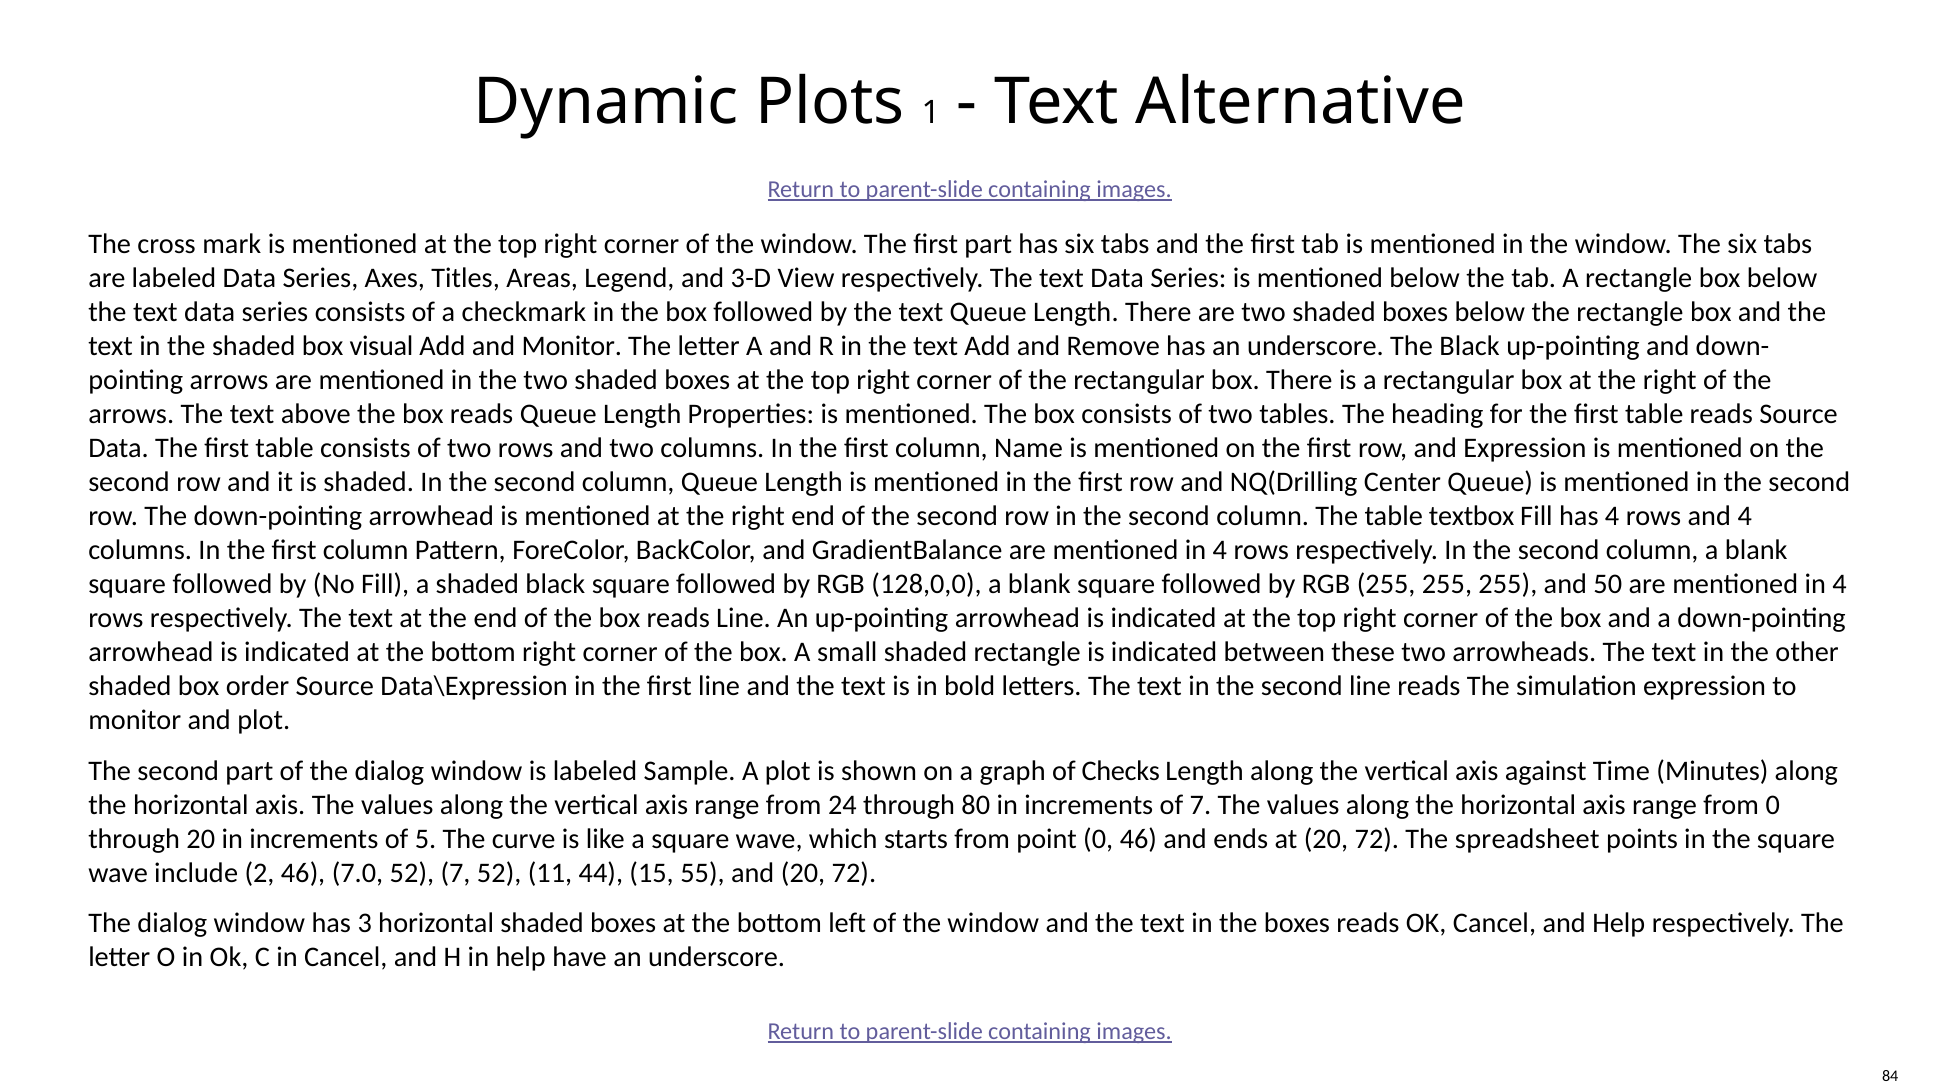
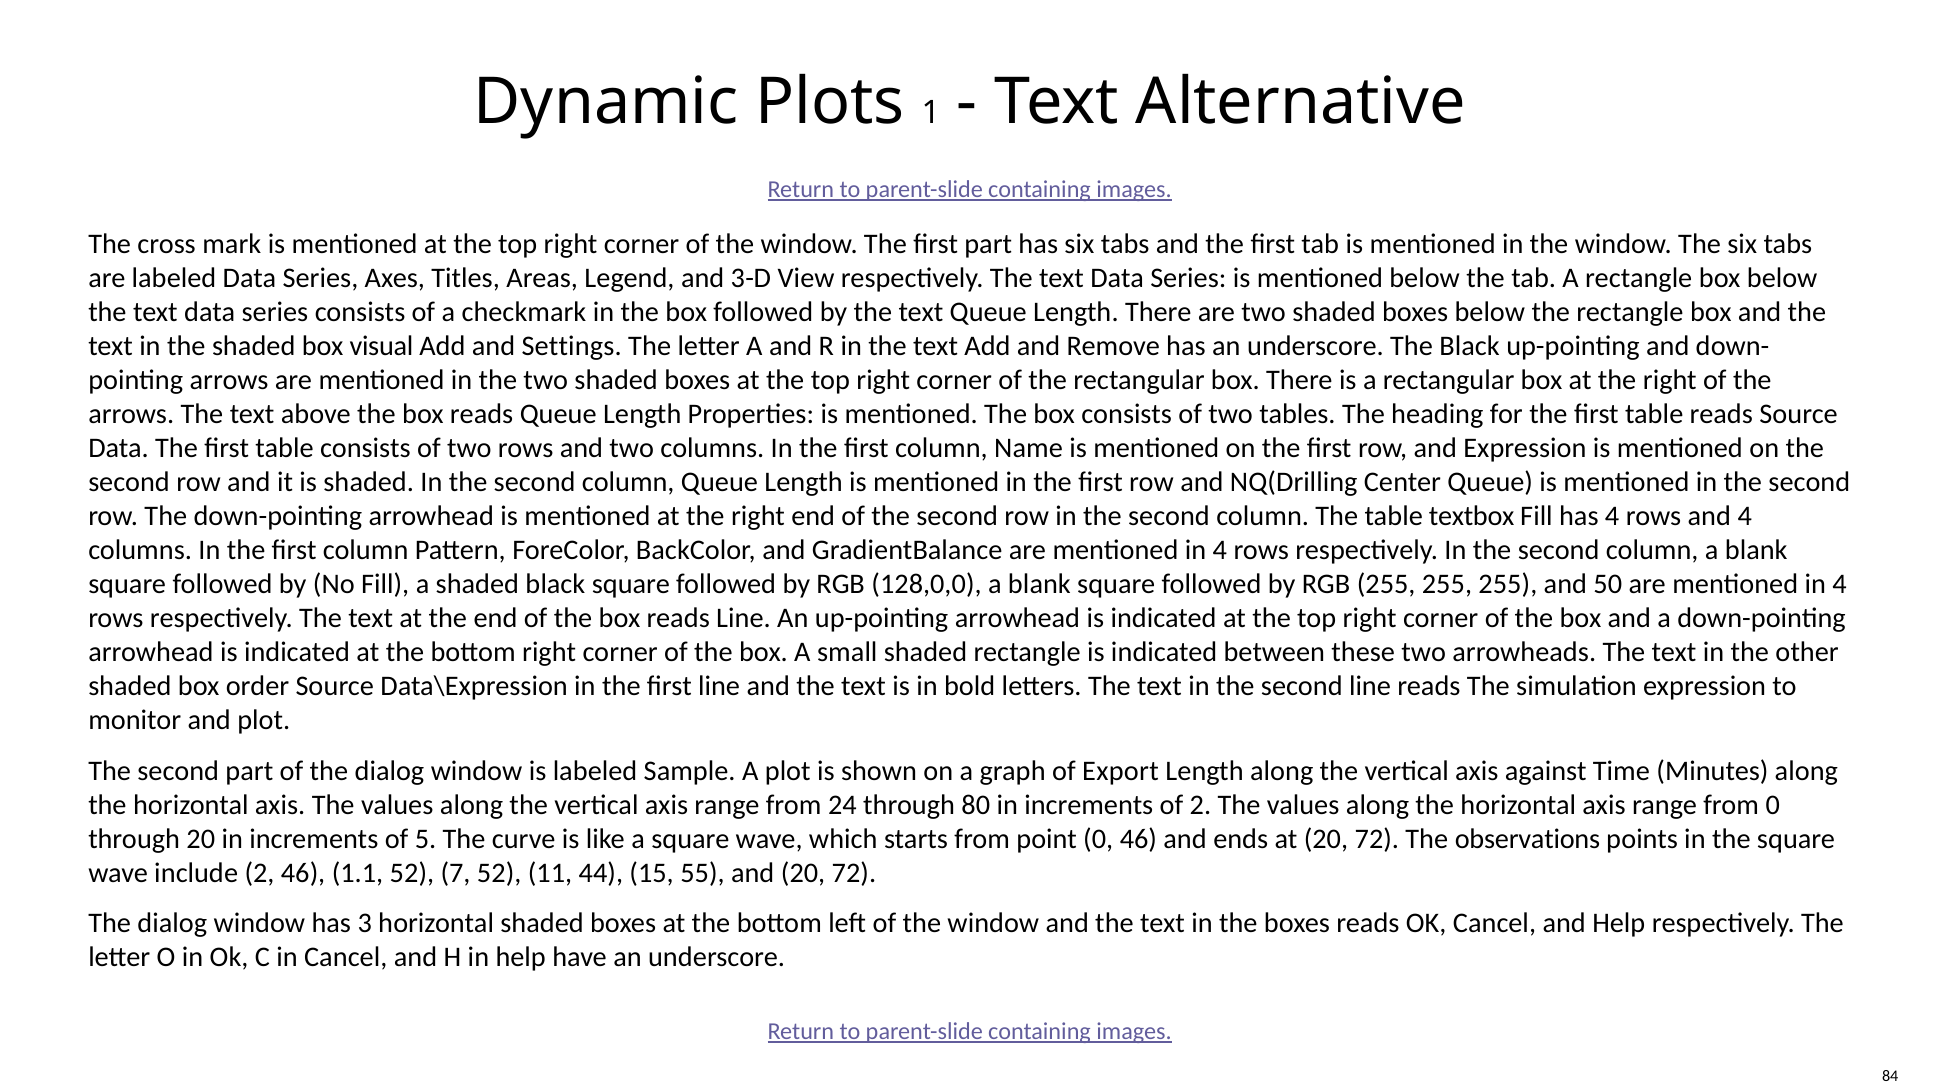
and Monitor: Monitor -> Settings
Checks: Checks -> Export
of 7: 7 -> 2
spreadsheet: spreadsheet -> observations
7.0: 7.0 -> 1.1
